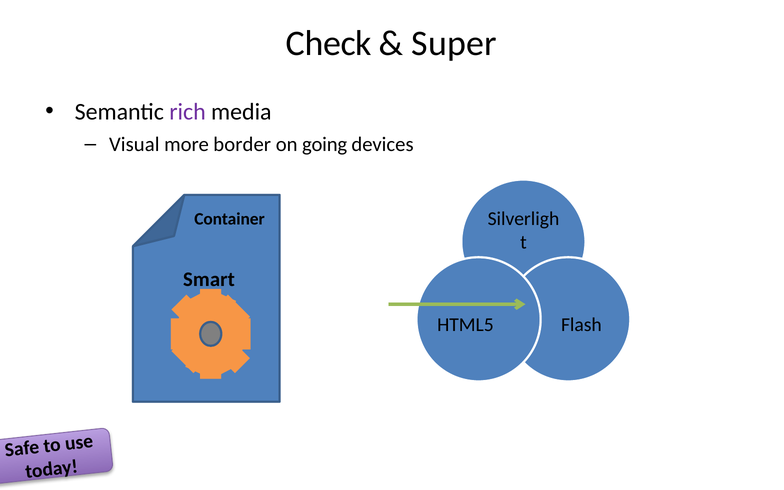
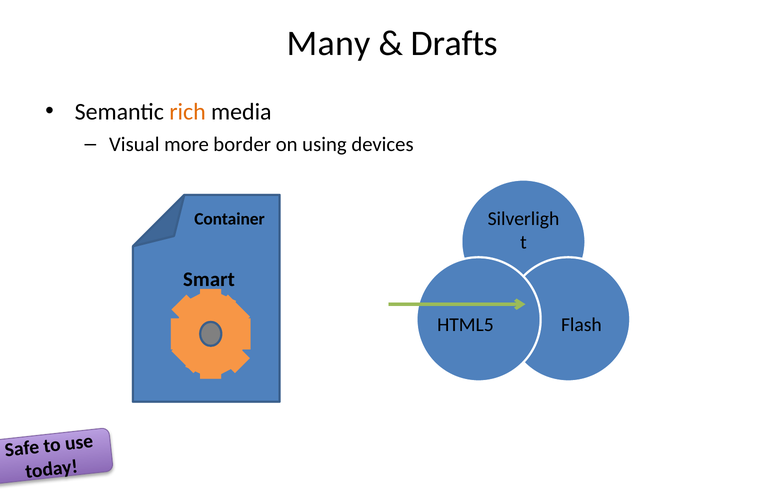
Check: Check -> Many
Super: Super -> Drafts
rich colour: purple -> orange
going: going -> using
